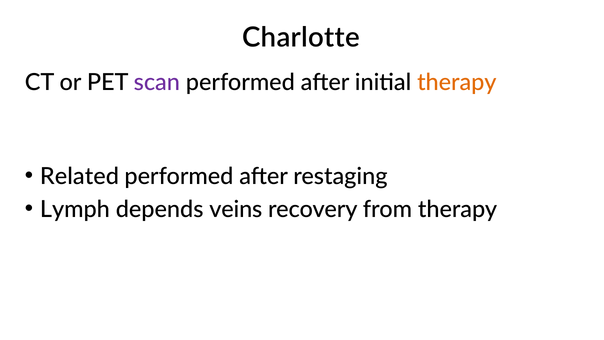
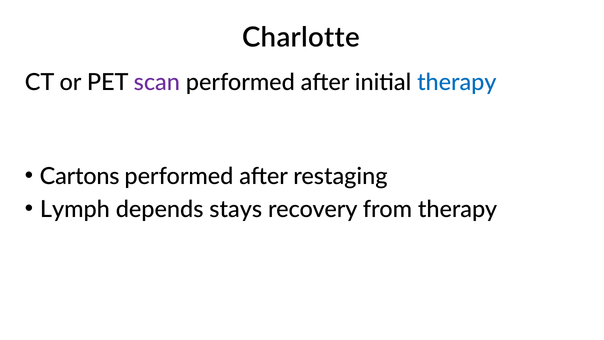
therapy at (457, 82) colour: orange -> blue
Related: Related -> Cartons
veins: veins -> stays
